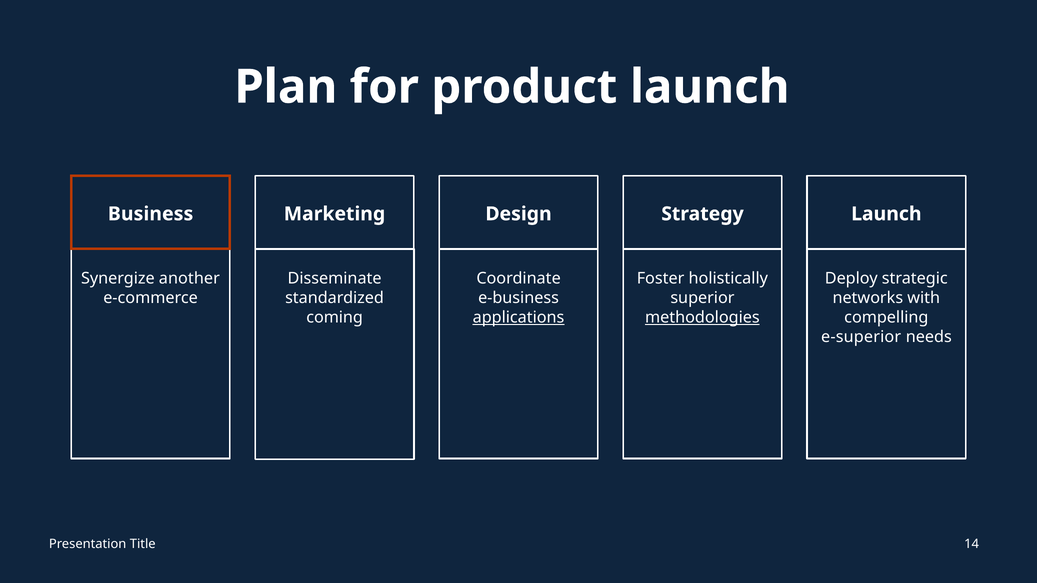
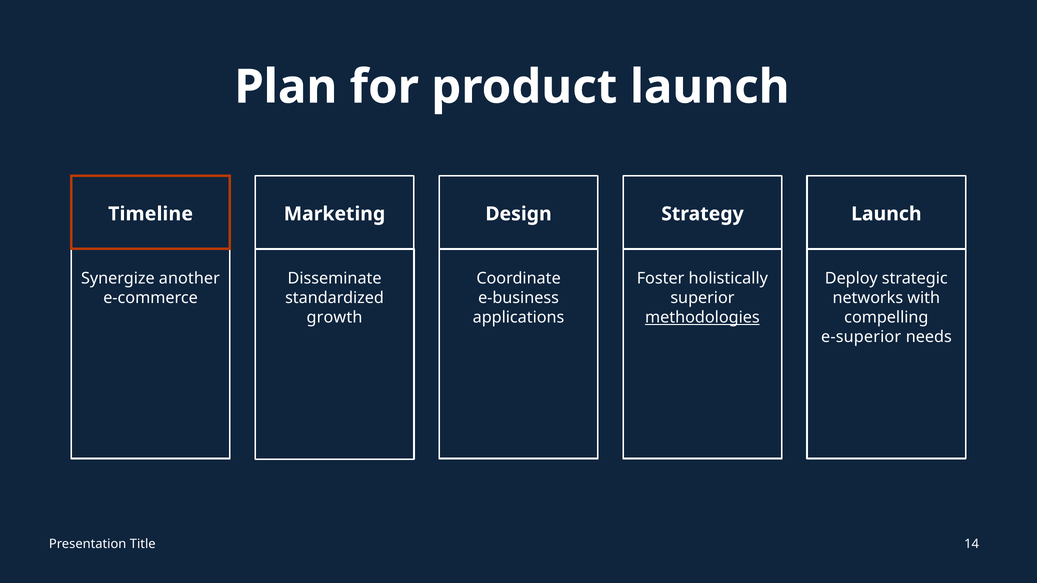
Business: Business -> Timeline
coming: coming -> growth
applications underline: present -> none
